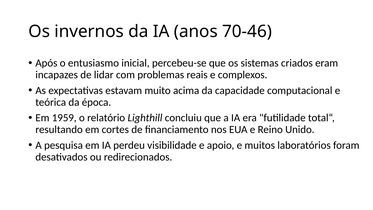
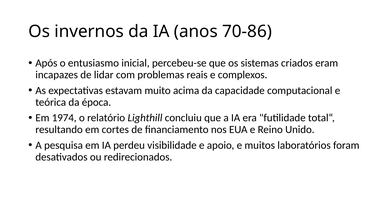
70-46: 70-46 -> 70-86
1959: 1959 -> 1974
